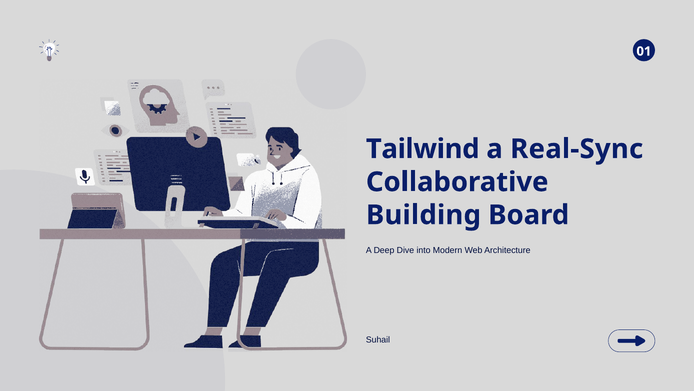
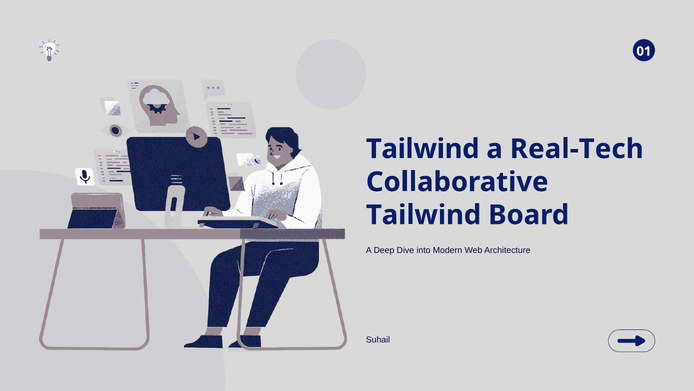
Real-Sync: Real-Sync -> Real-Tech
Building at (423, 215): Building -> Tailwind
